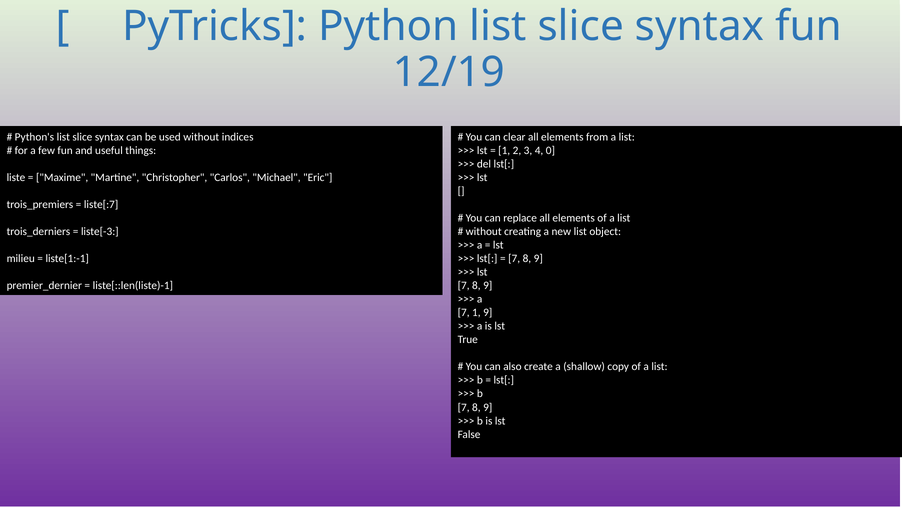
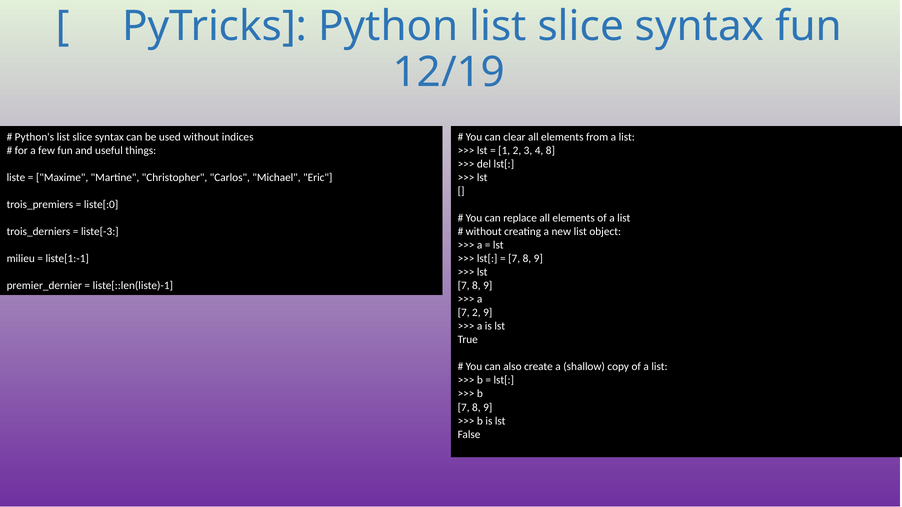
4 0: 0 -> 8
liste[:7: liste[:7 -> liste[:0
7 1: 1 -> 2
